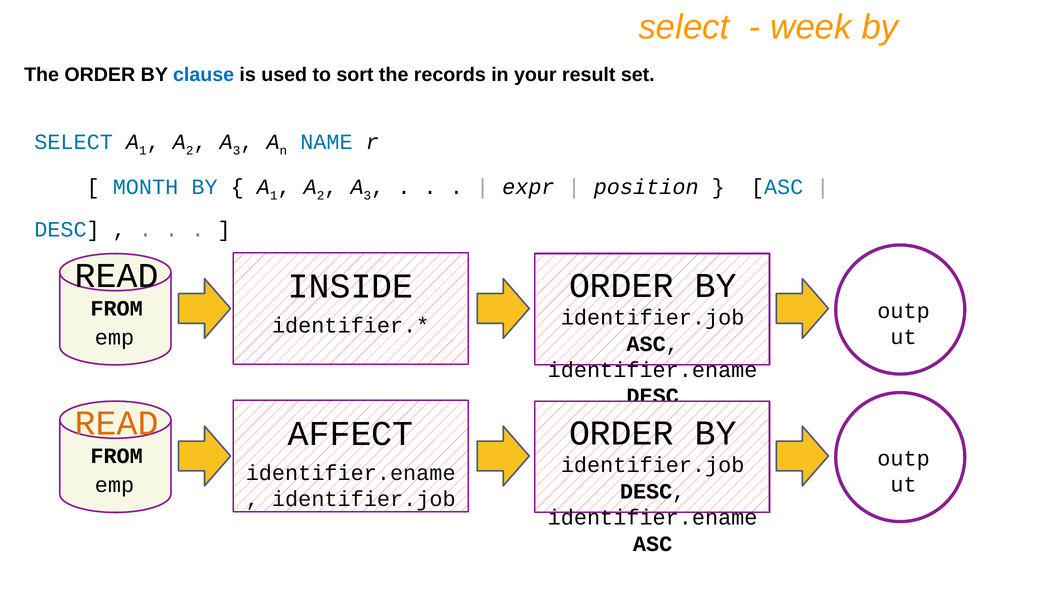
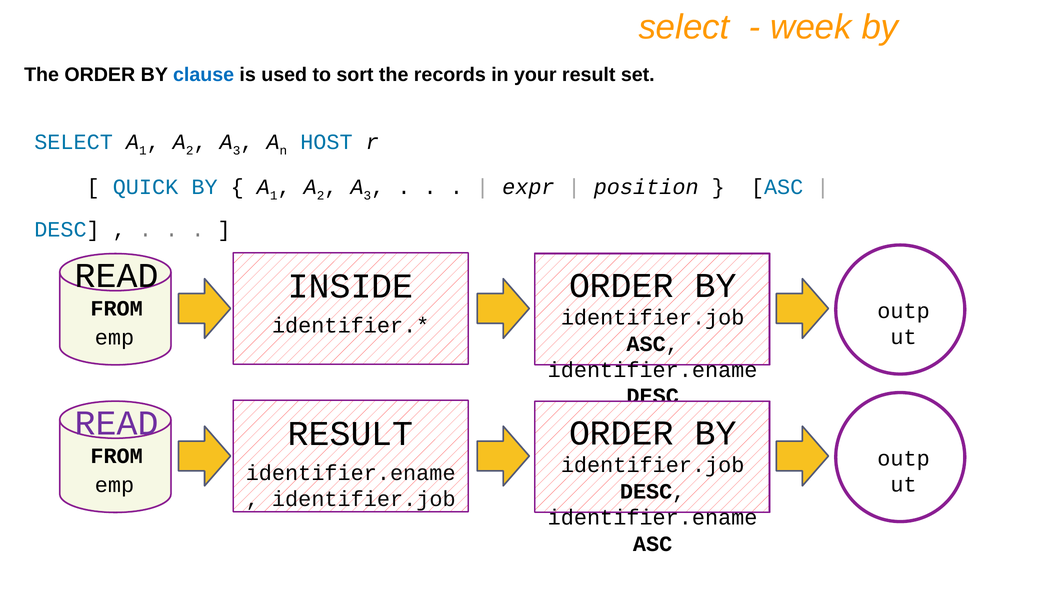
NAME: NAME -> HOST
MONTH: MONTH -> QUICK
READ at (117, 423) colour: orange -> purple
AFFECT at (351, 434): AFFECT -> RESULT
